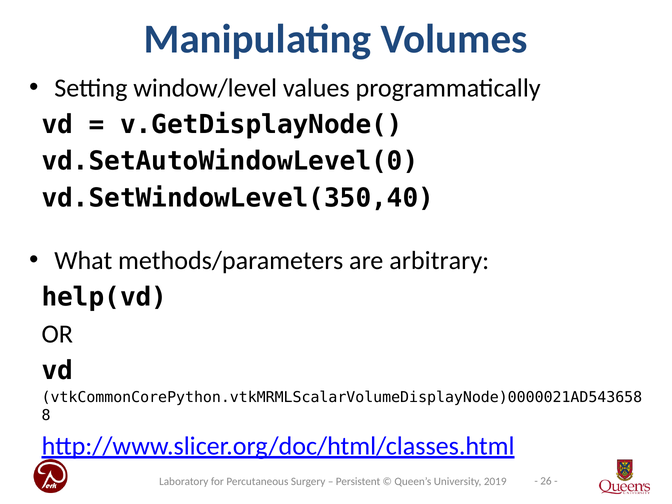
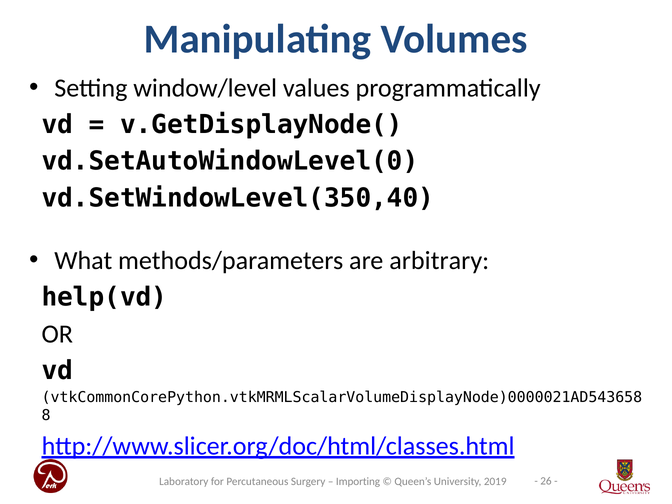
Persistent: Persistent -> Importing
